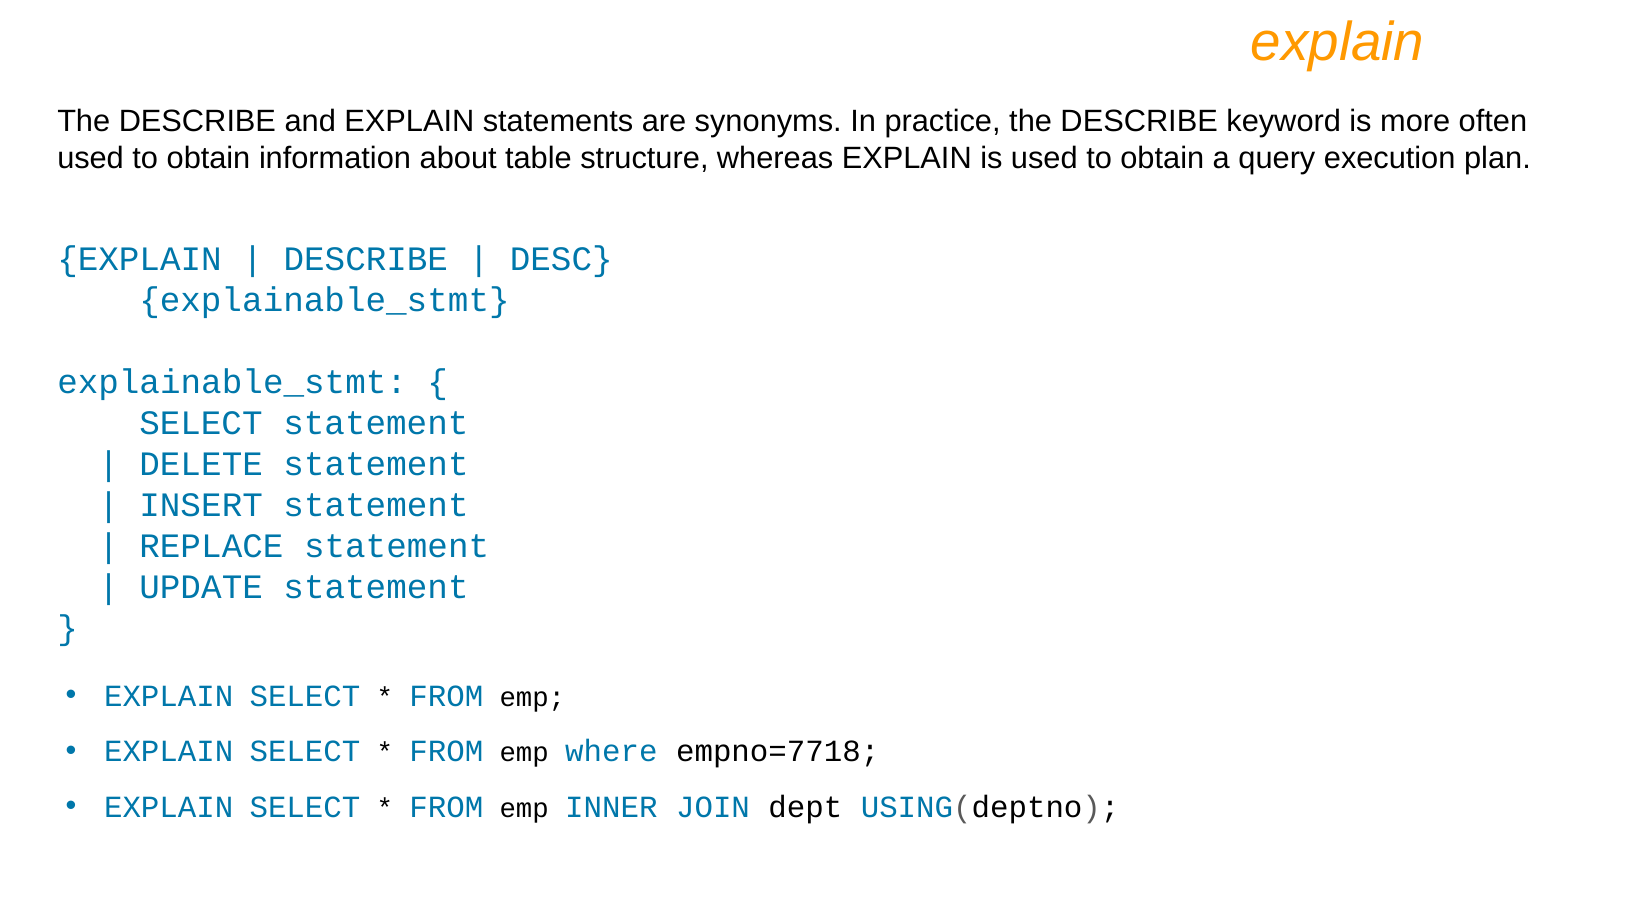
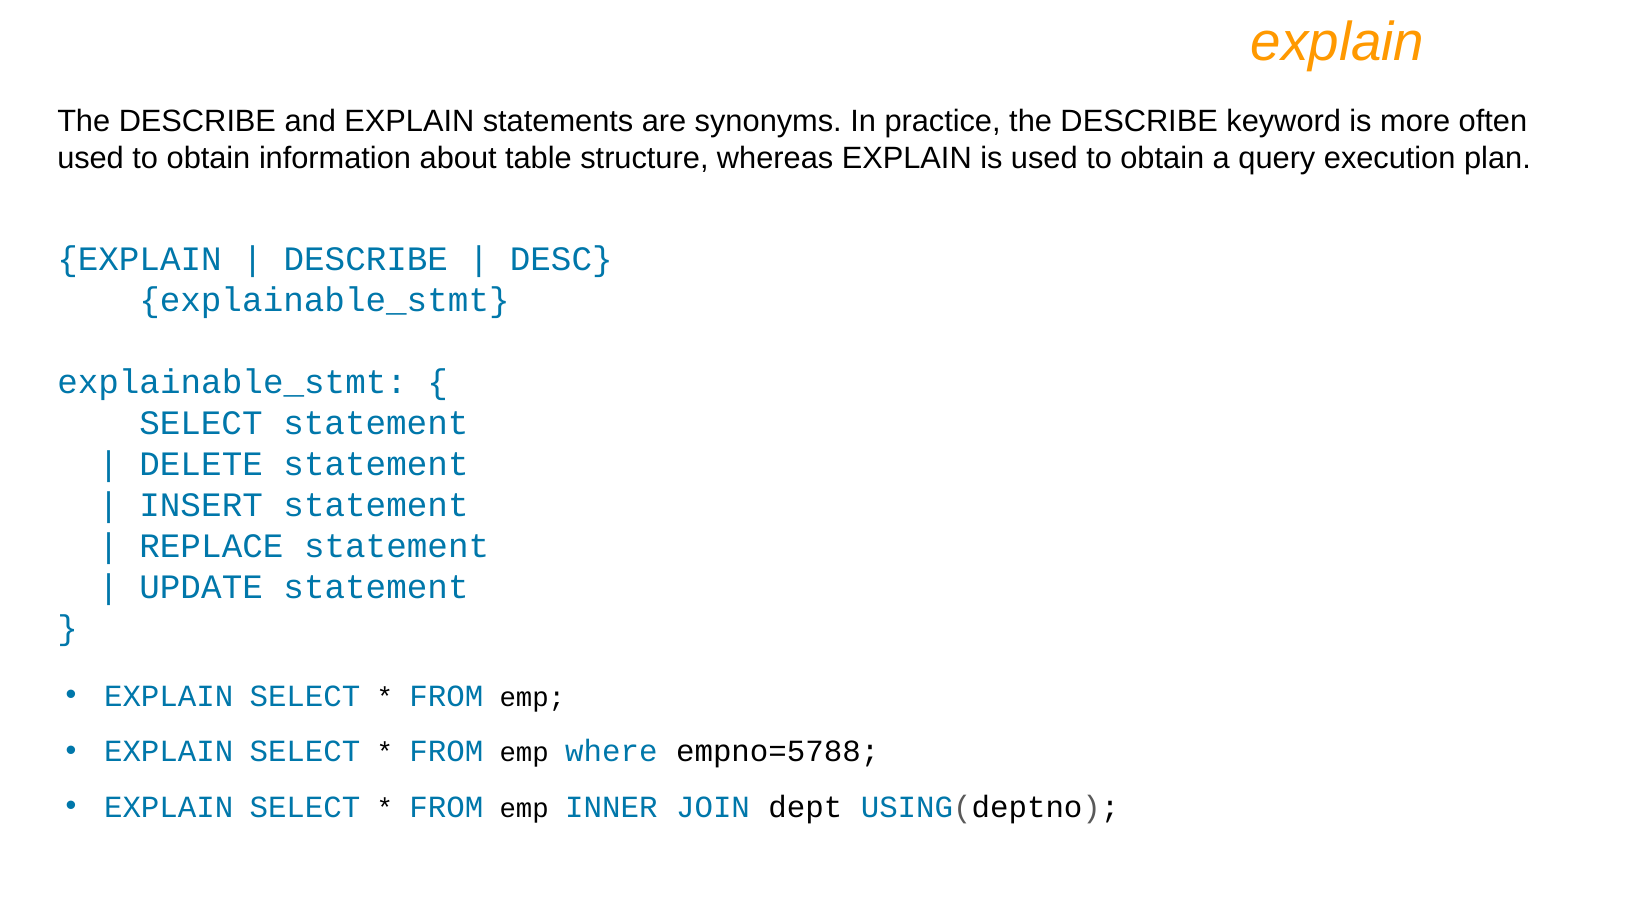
empno=7718: empno=7718 -> empno=5788
